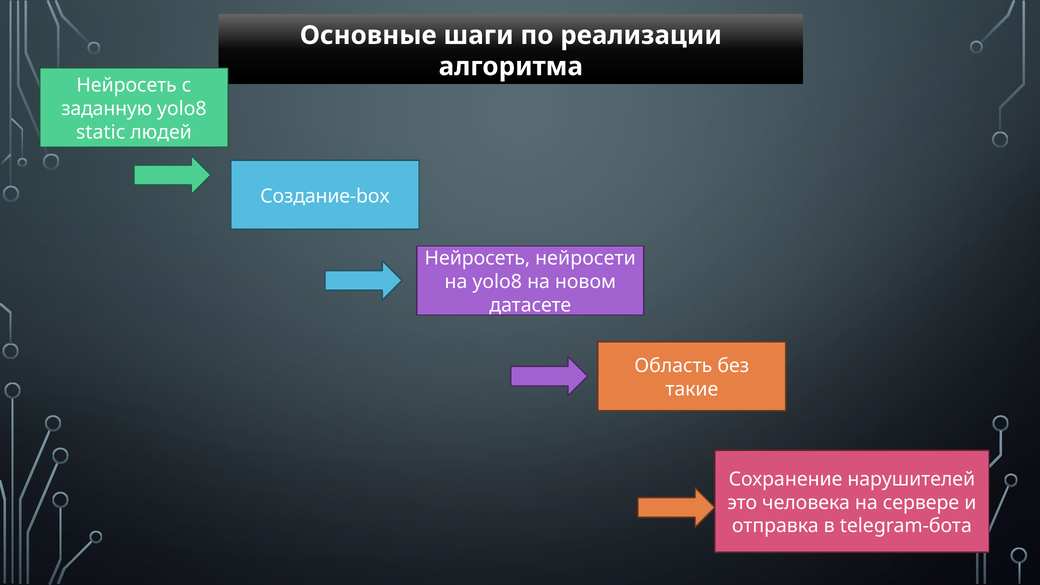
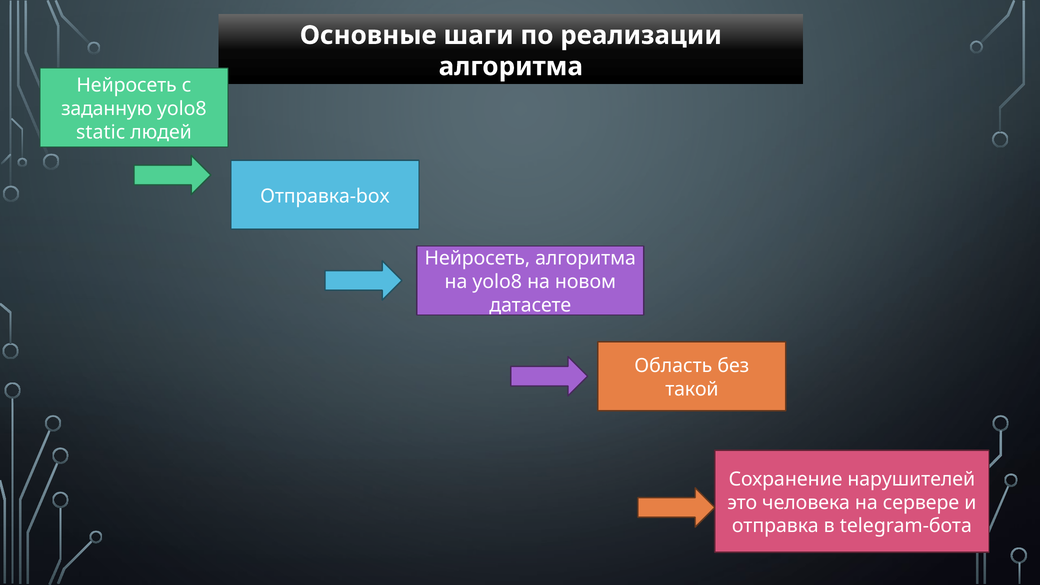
Создание-box: Создание-box -> Отправка-box
Нейросеть нейросети: нейросети -> алгоритма
такие: такие -> такой
